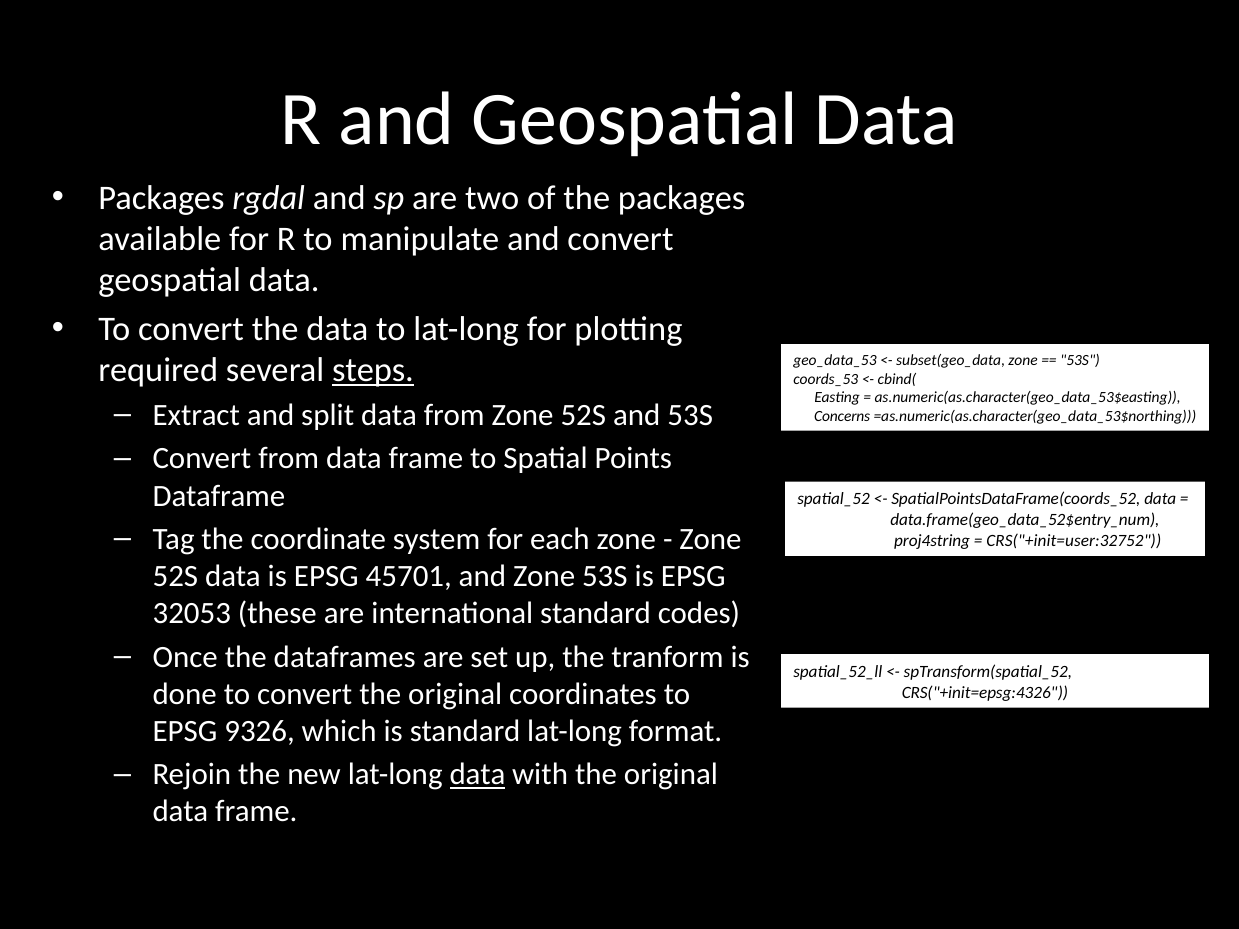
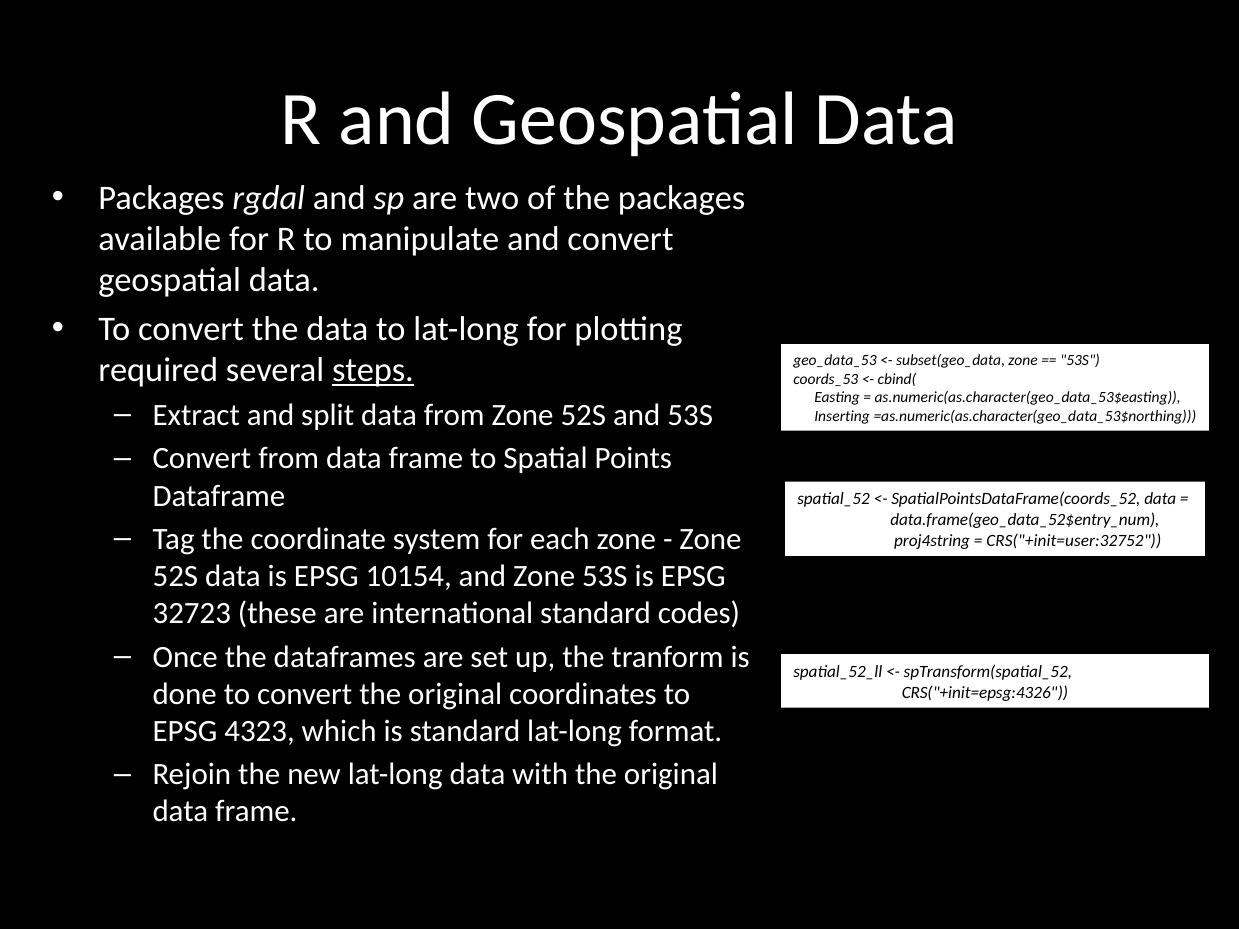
Concerns: Concerns -> Inserting
45701: 45701 -> 10154
32053: 32053 -> 32723
9326: 9326 -> 4323
data at (478, 775) underline: present -> none
